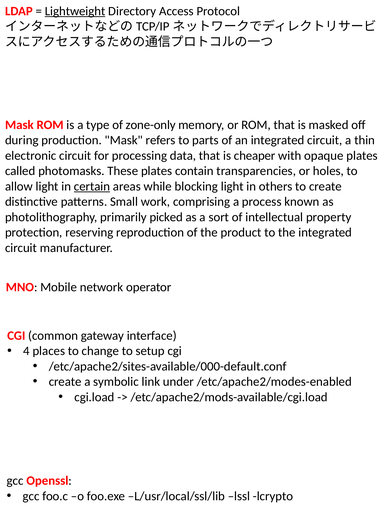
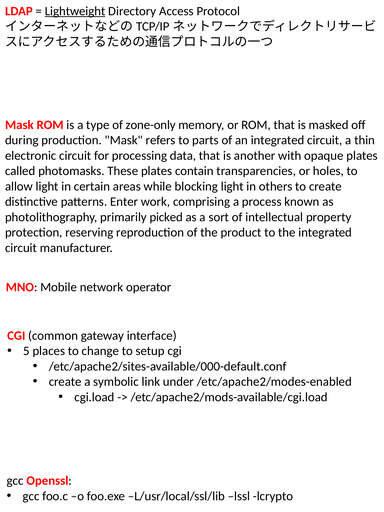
cheaper: cheaper -> another
certain underline: present -> none
Small: Small -> Enter
4: 4 -> 5
